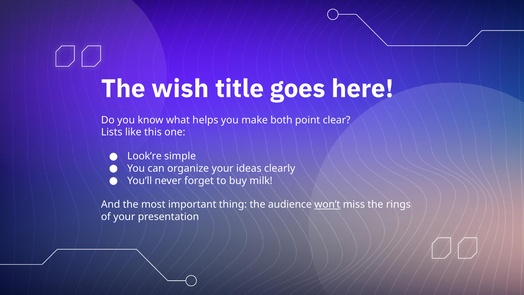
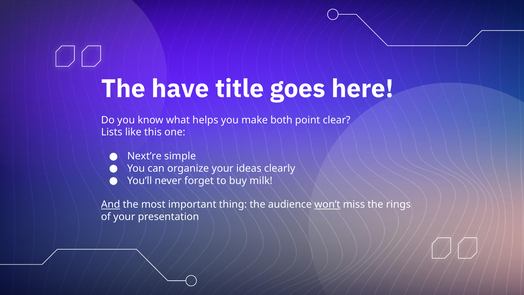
wish: wish -> have
Look’re: Look’re -> Next’re
And underline: none -> present
